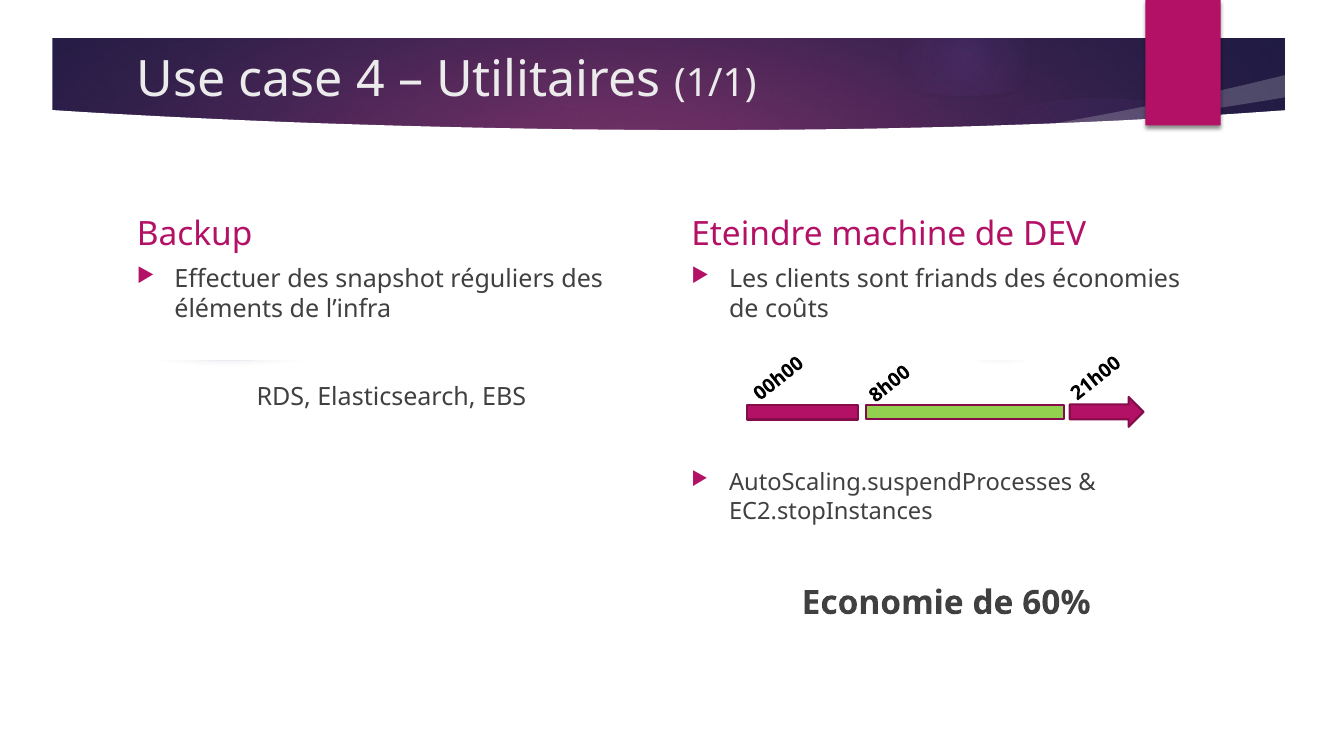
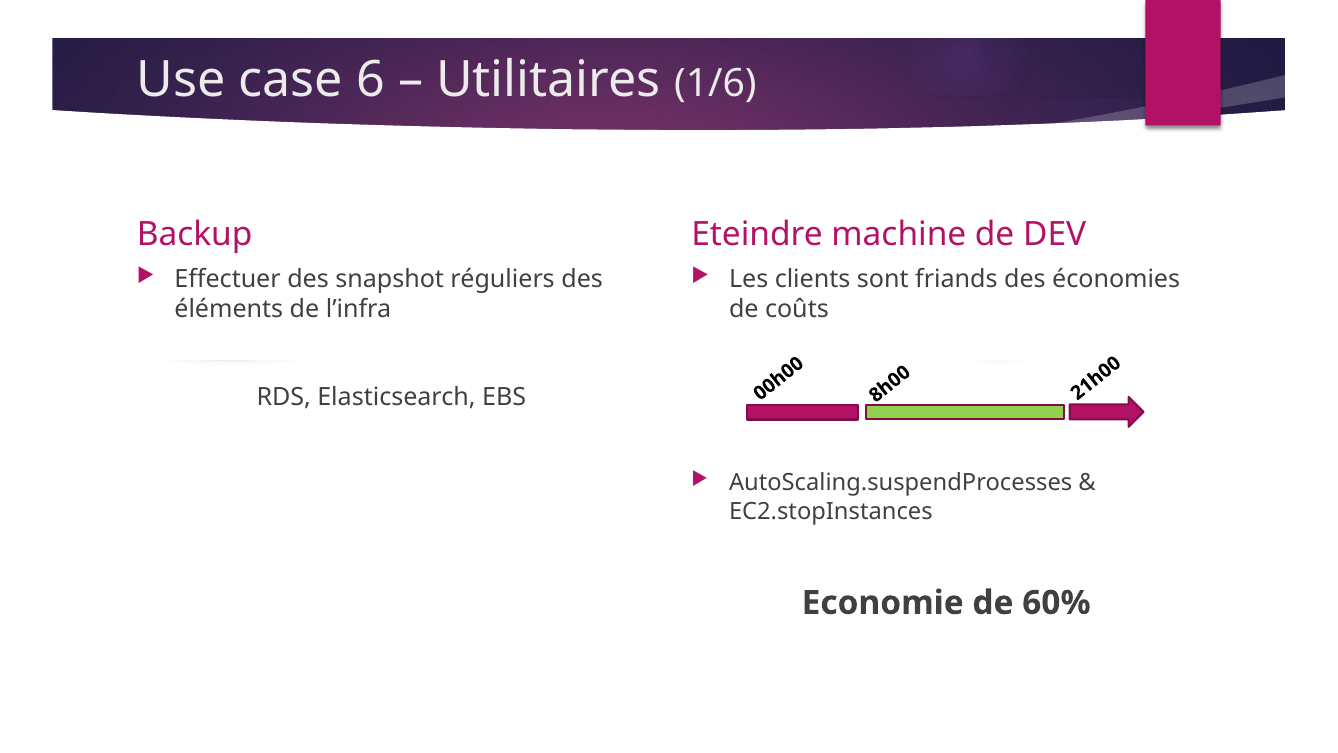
4: 4 -> 6
1/1: 1/1 -> 1/6
